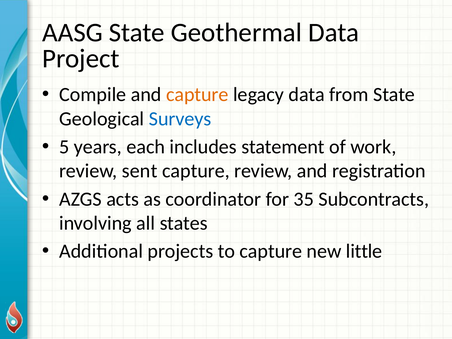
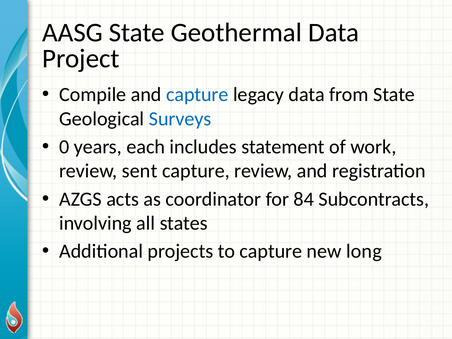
capture at (197, 95) colour: orange -> blue
5: 5 -> 0
35: 35 -> 84
little: little -> long
